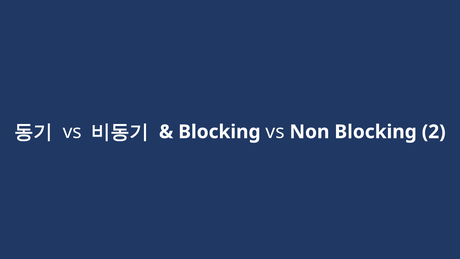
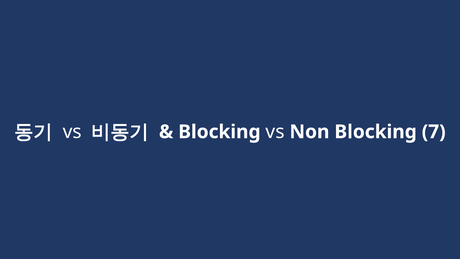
2: 2 -> 7
